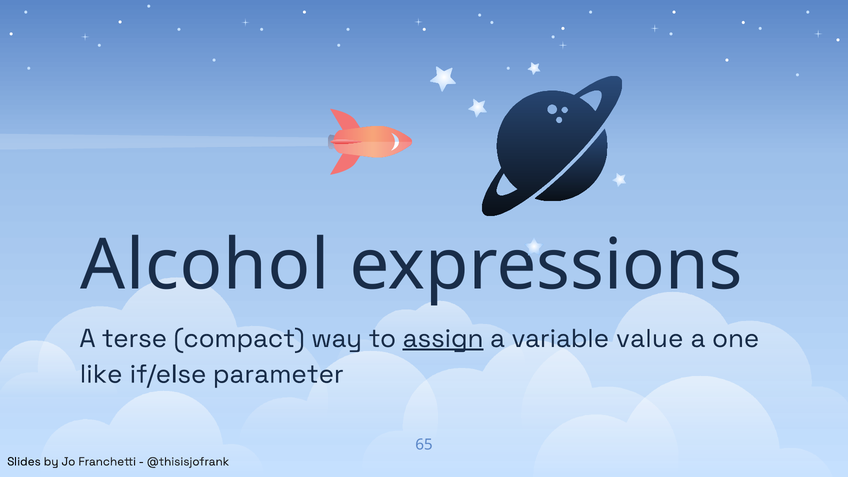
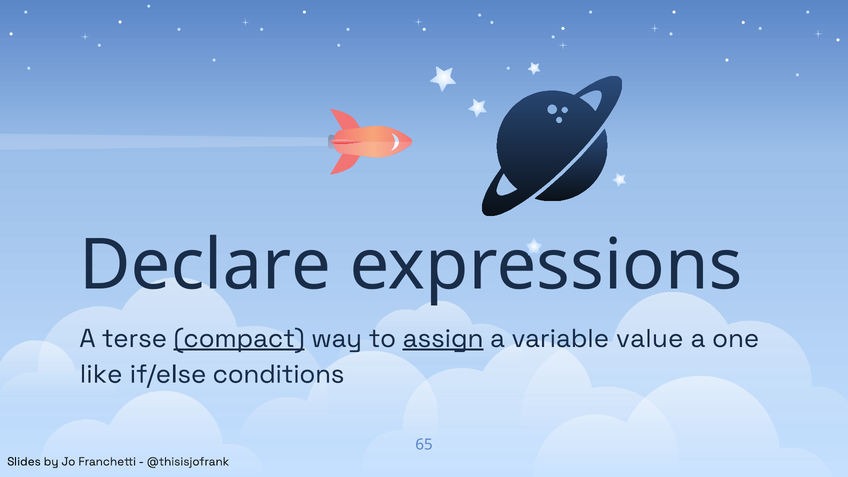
Alcohol: Alcohol -> Declare
compact underline: none -> present
parameter: parameter -> conditions
